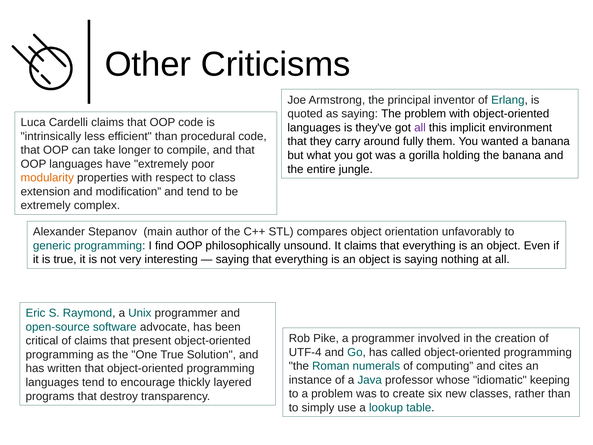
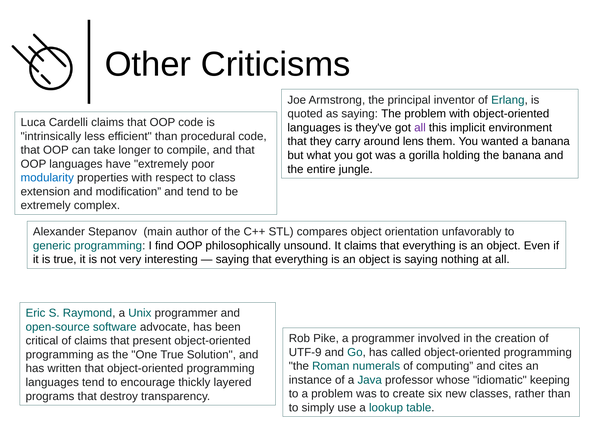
fully: fully -> lens
modularity colour: orange -> blue
UTF-4: UTF-4 -> UTF-9
